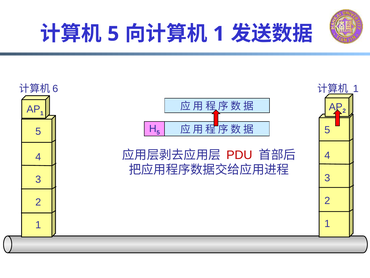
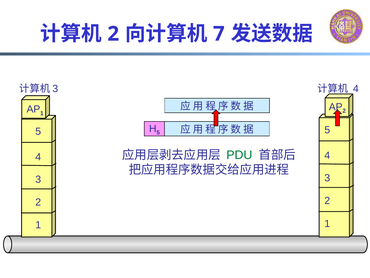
5 at (113, 34): 5 -> 2
1 at (219, 34): 1 -> 7
6 at (55, 89): 6 -> 3
1 at (356, 89): 1 -> 4
PDU colour: red -> green
